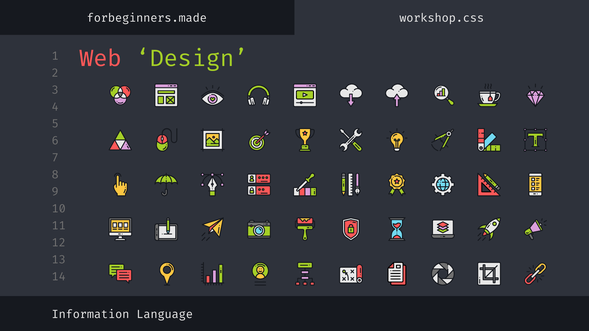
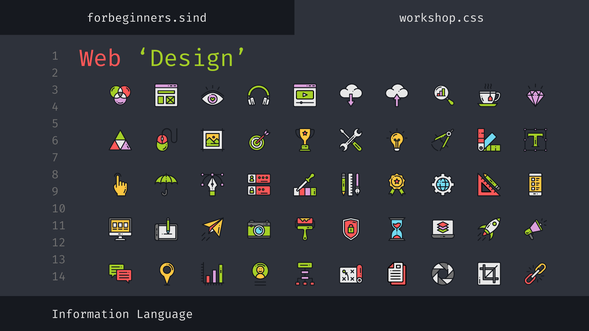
forbeginners.made: forbeginners.made -> forbeginners.sind
